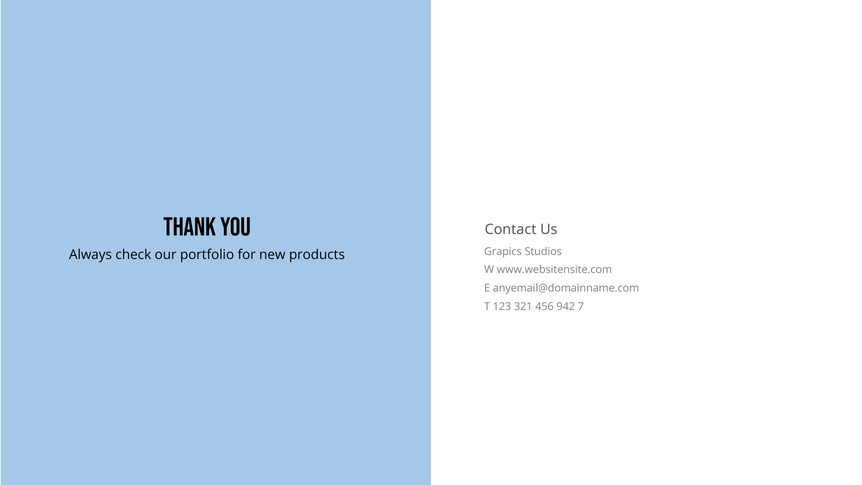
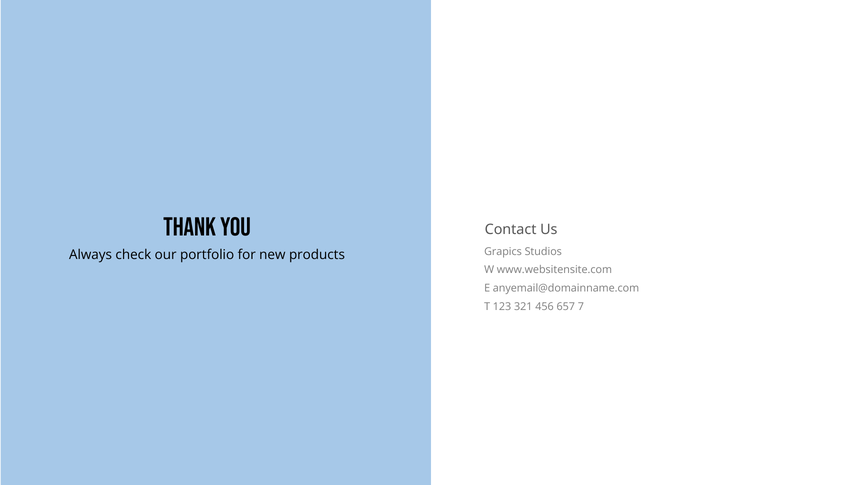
942: 942 -> 657
